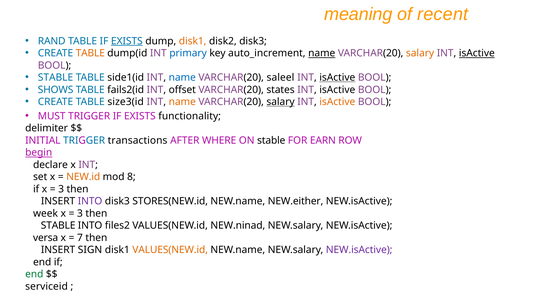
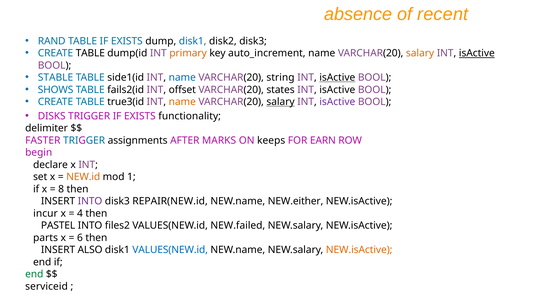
meaning: meaning -> absence
EXISTS at (127, 41) underline: present -> none
disk1 at (193, 41) colour: orange -> blue
TABLE at (90, 53) colour: orange -> black
primary colour: blue -> orange
name at (322, 53) underline: present -> none
saleel: saleel -> string
size3(id: size3(id -> true3(id
isActive at (337, 102) colour: orange -> purple
MUST: MUST -> DISKS
INITIAL: INITIAL -> FASTER
transactions: transactions -> assignments
WHERE: WHERE -> MARKS
ON stable: stable -> keeps
begin underline: present -> none
8: 8 -> 1
3 at (61, 189): 3 -> 8
STORES(NEW.id: STORES(NEW.id -> REPAIR(NEW.id
week: week -> incur
3 at (80, 213): 3 -> 4
STABLE at (58, 225): STABLE -> PASTEL
NEW.ninad: NEW.ninad -> NEW.failed
versa: versa -> parts
7: 7 -> 6
SIGN: SIGN -> ALSO
VALUES(NEW.id at (170, 250) colour: orange -> blue
NEW.isActive at (359, 250) colour: purple -> orange
